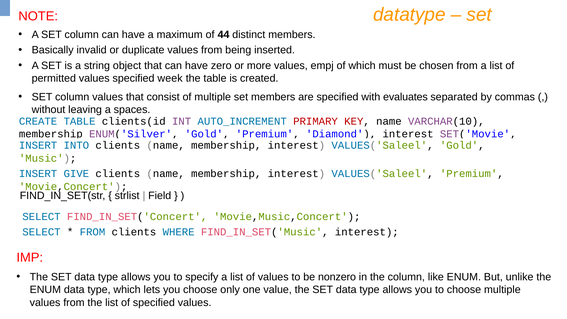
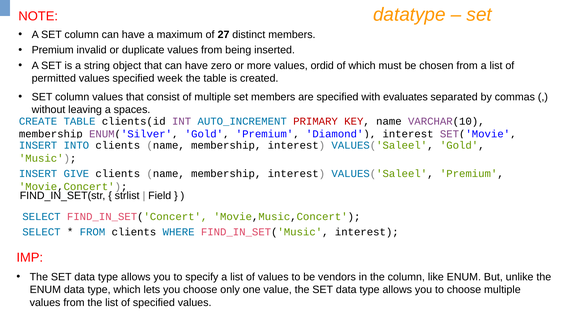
44: 44 -> 27
Basically at (53, 50): Basically -> Premium
empj: empj -> ordid
nonzero: nonzero -> vendors
